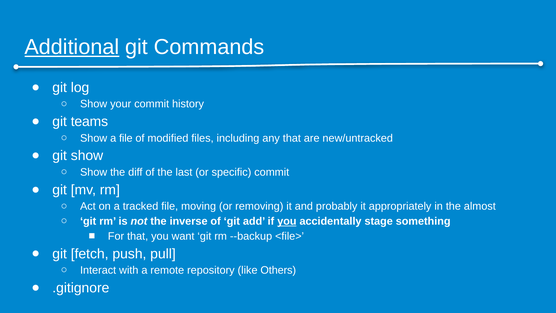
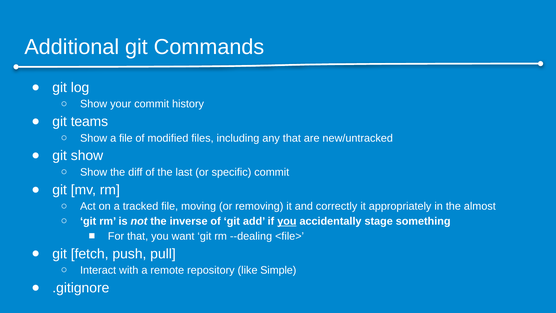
Additional underline: present -> none
probably: probably -> correctly
--backup: --backup -> --dealing
Others: Others -> Simple
